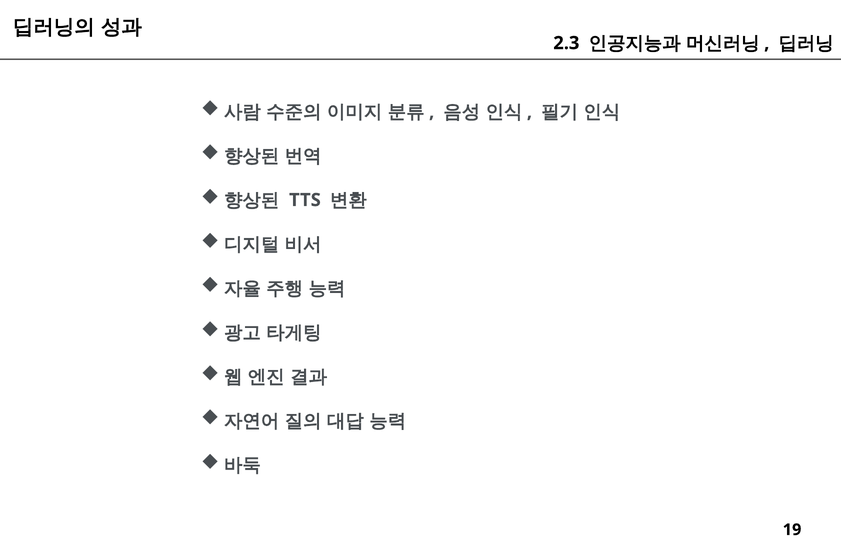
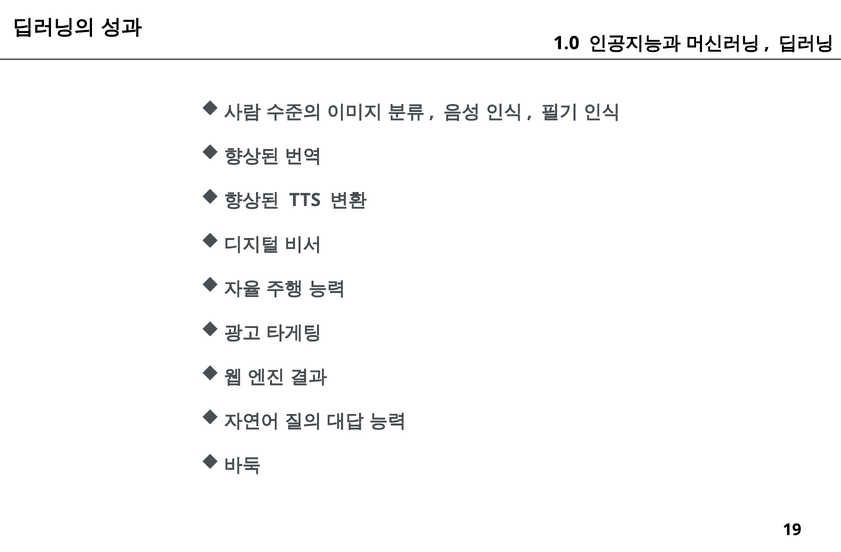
2.3: 2.3 -> 1.0
